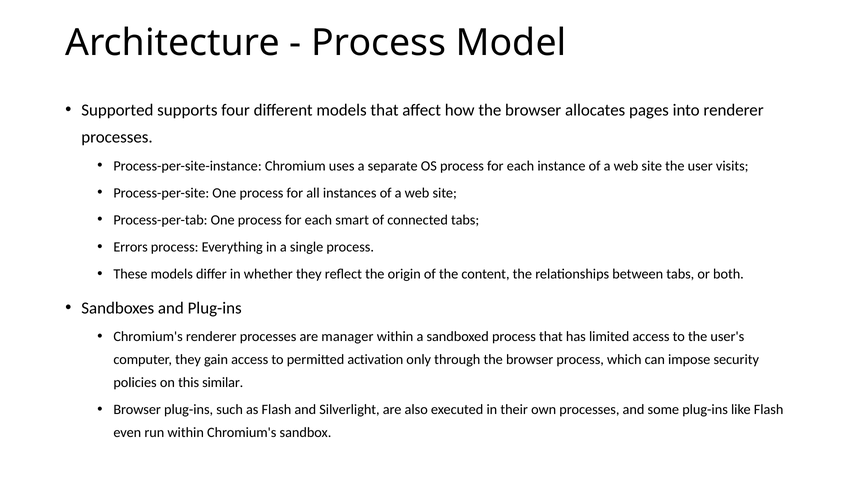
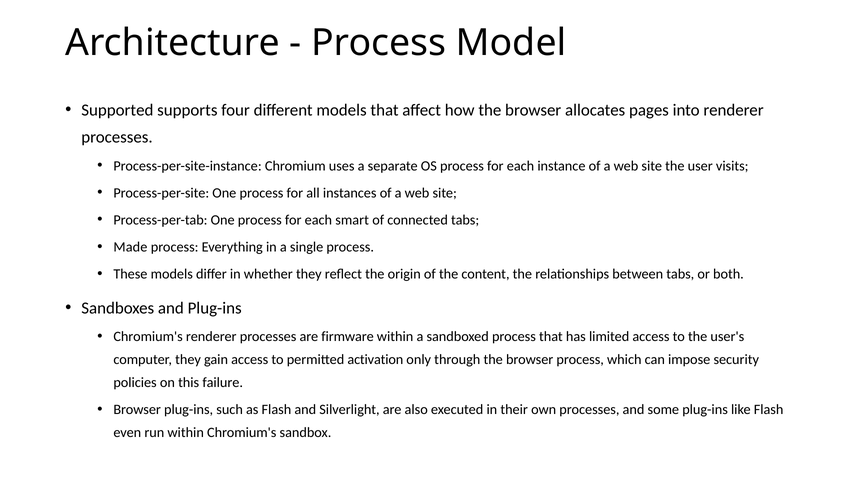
Errors: Errors -> Made
manager: manager -> firmware
similar: similar -> failure
